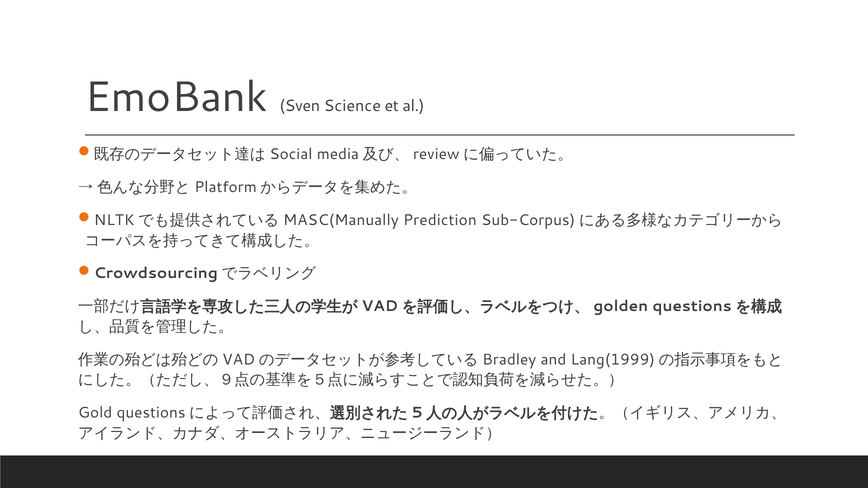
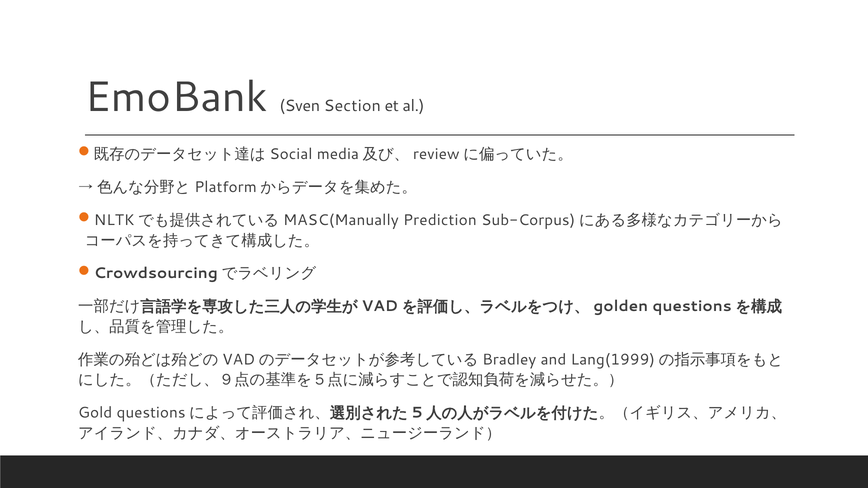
Science: Science -> Section
